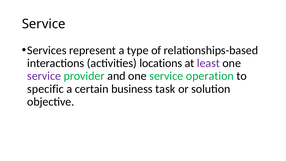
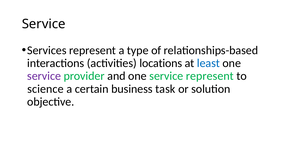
least colour: purple -> blue
service operation: operation -> represent
specific: specific -> science
